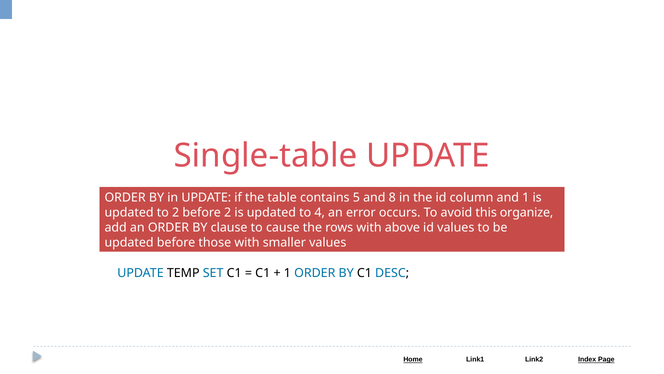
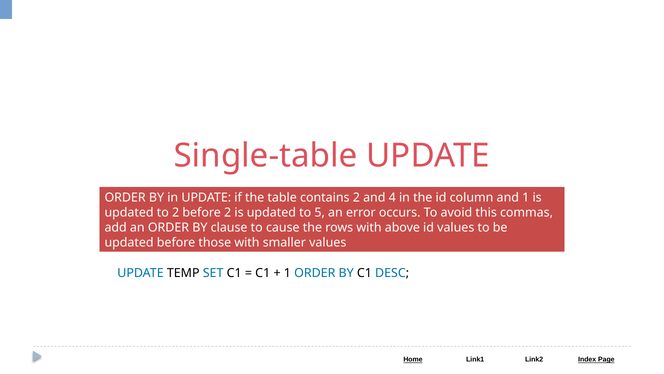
contains 5: 5 -> 2
8: 8 -> 4
4: 4 -> 5
organize: organize -> commas
